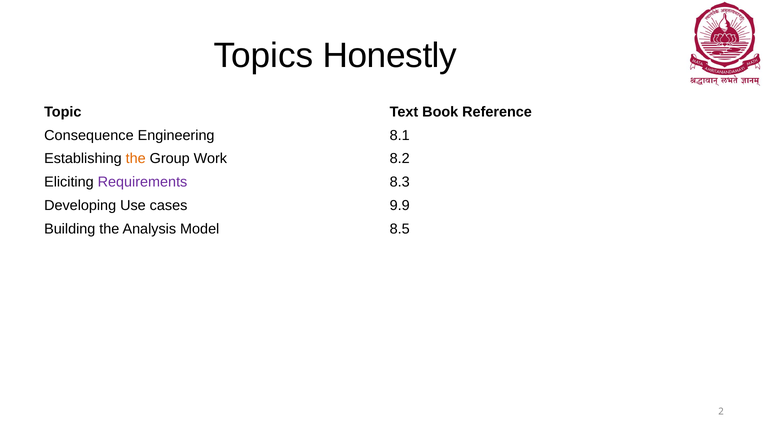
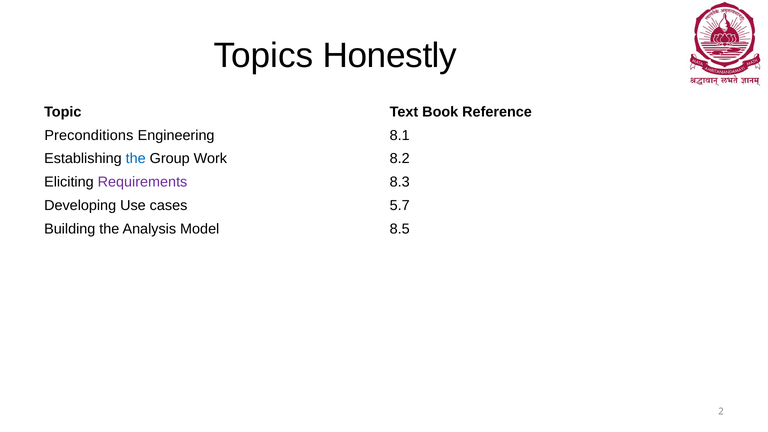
Consequence: Consequence -> Preconditions
the at (136, 159) colour: orange -> blue
9.9: 9.9 -> 5.7
